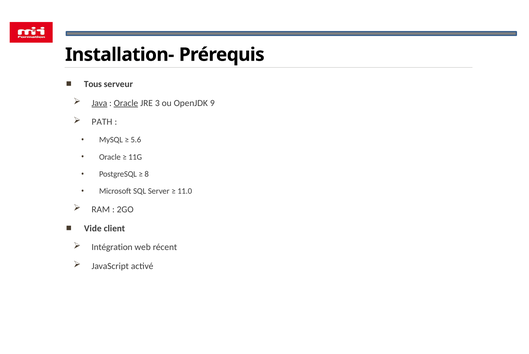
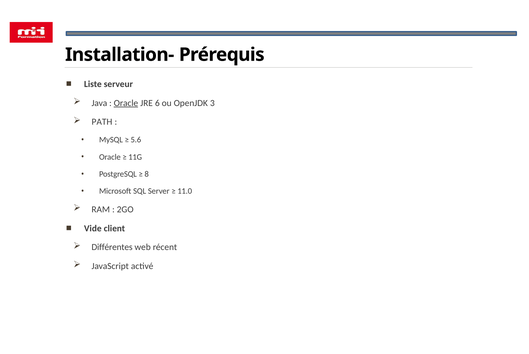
Tous: Tous -> Liste
Java underline: present -> none
3: 3 -> 6
9: 9 -> 3
Intégration: Intégration -> Différentes
